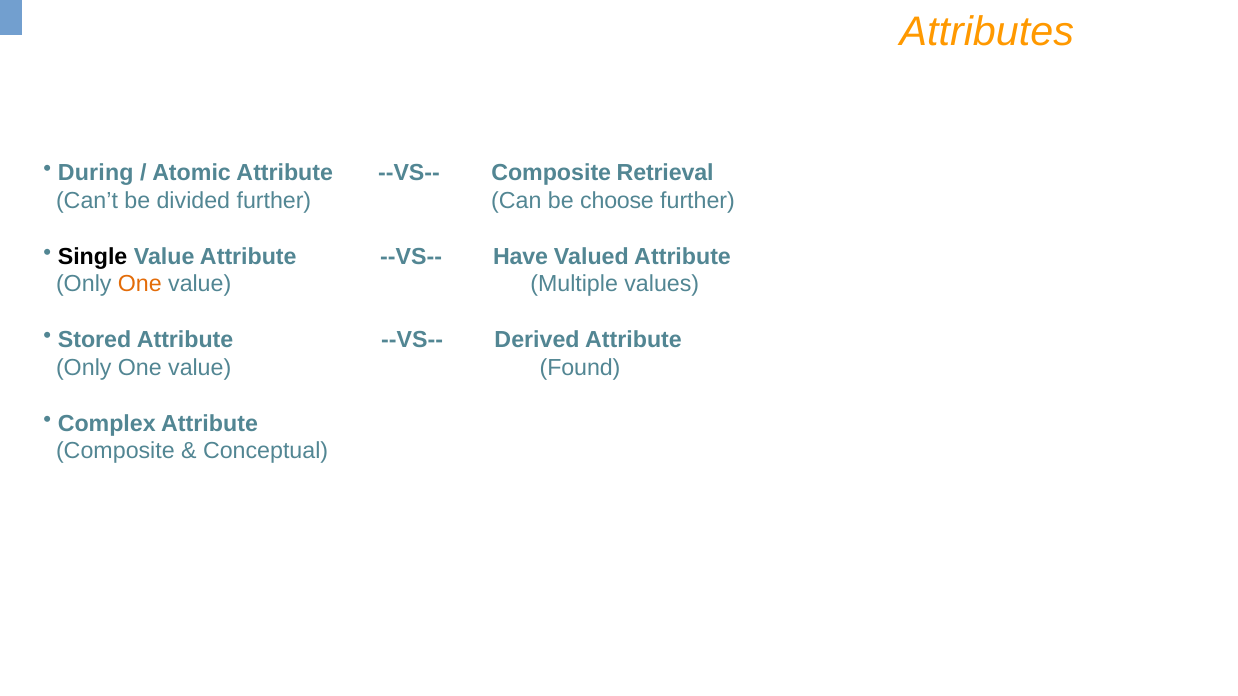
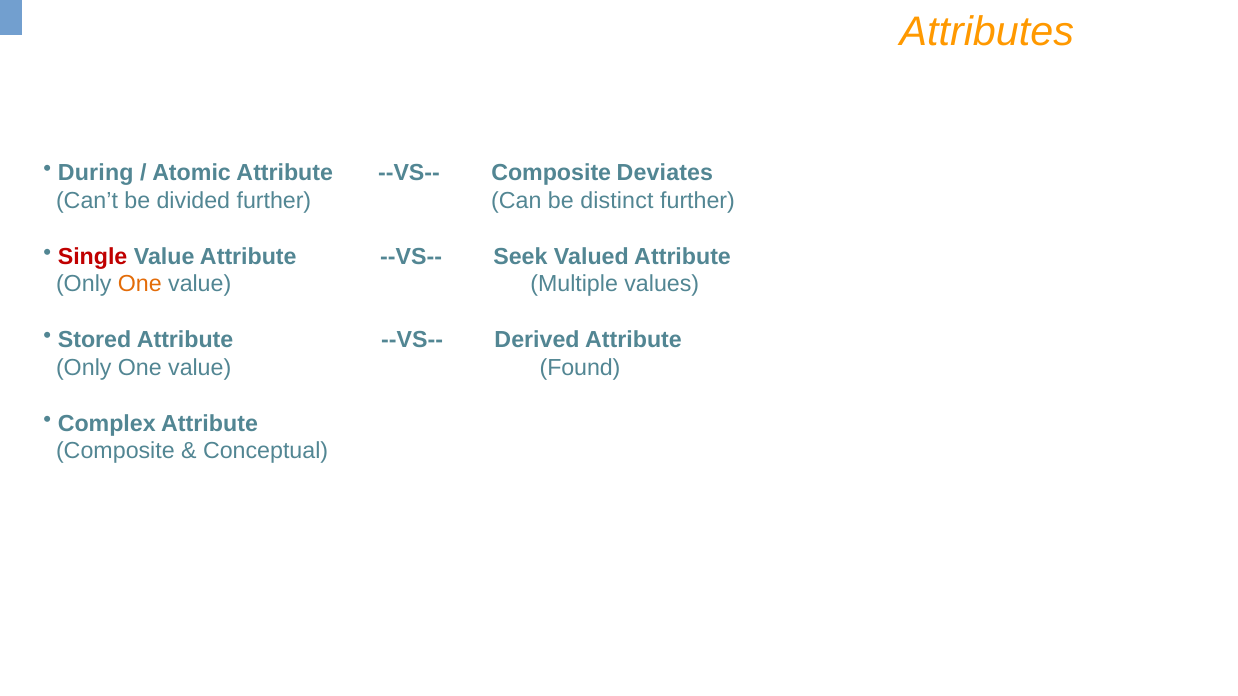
Retrieval: Retrieval -> Deviates
choose: choose -> distinct
Single colour: black -> red
Have: Have -> Seek
